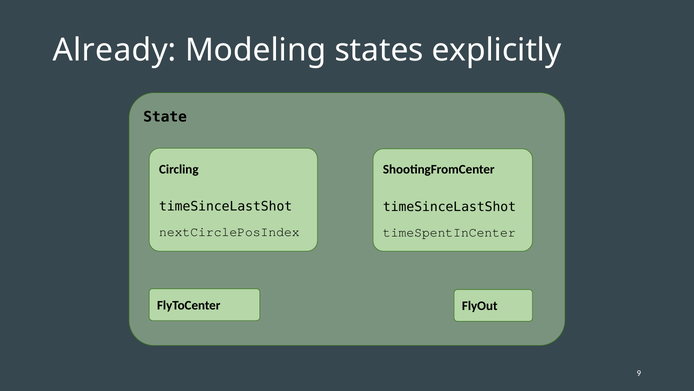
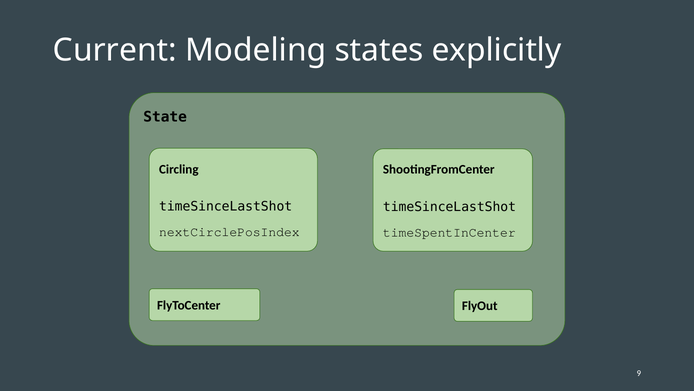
Already: Already -> Current
